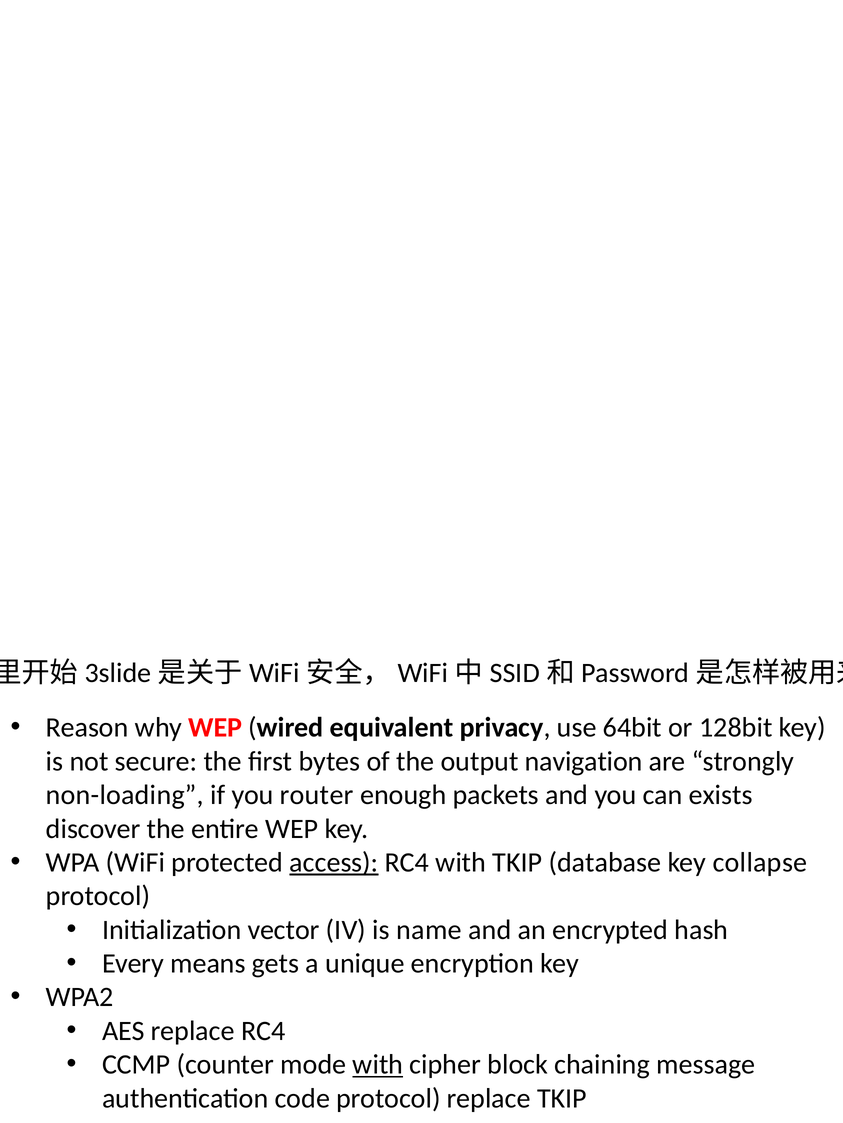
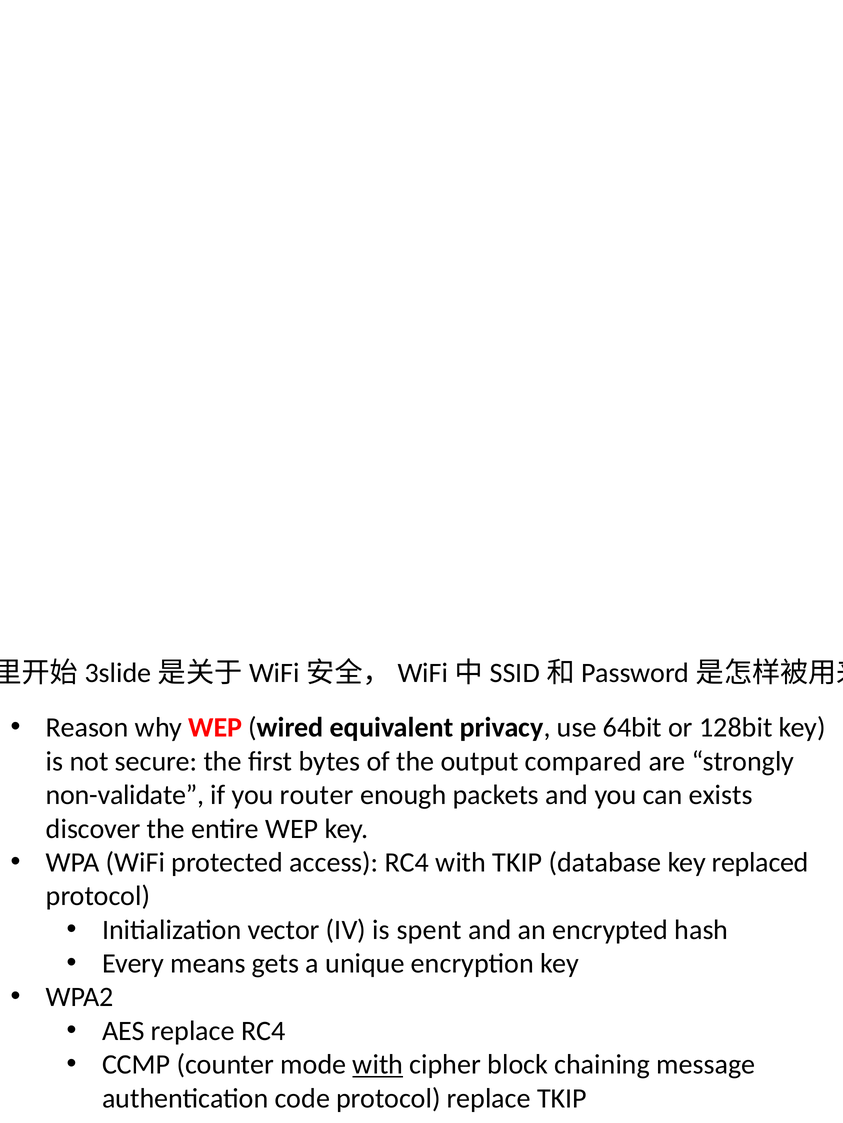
navigation: navigation -> compared
non-loading: non-loading -> non-validate
access underline: present -> none
collapse: collapse -> replaced
name: name -> spent
